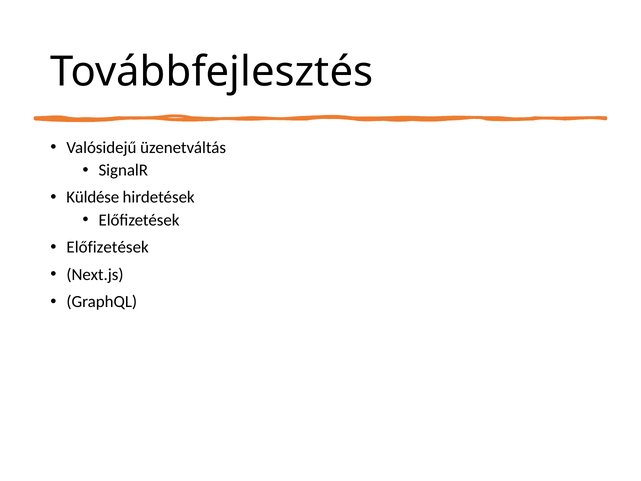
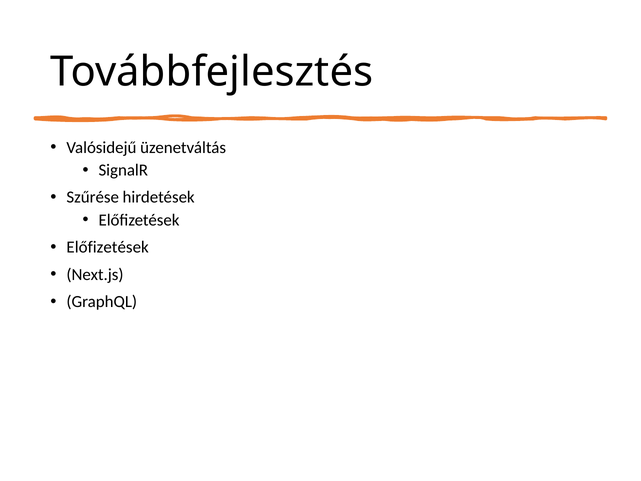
Küldése: Küldése -> Szűrése
